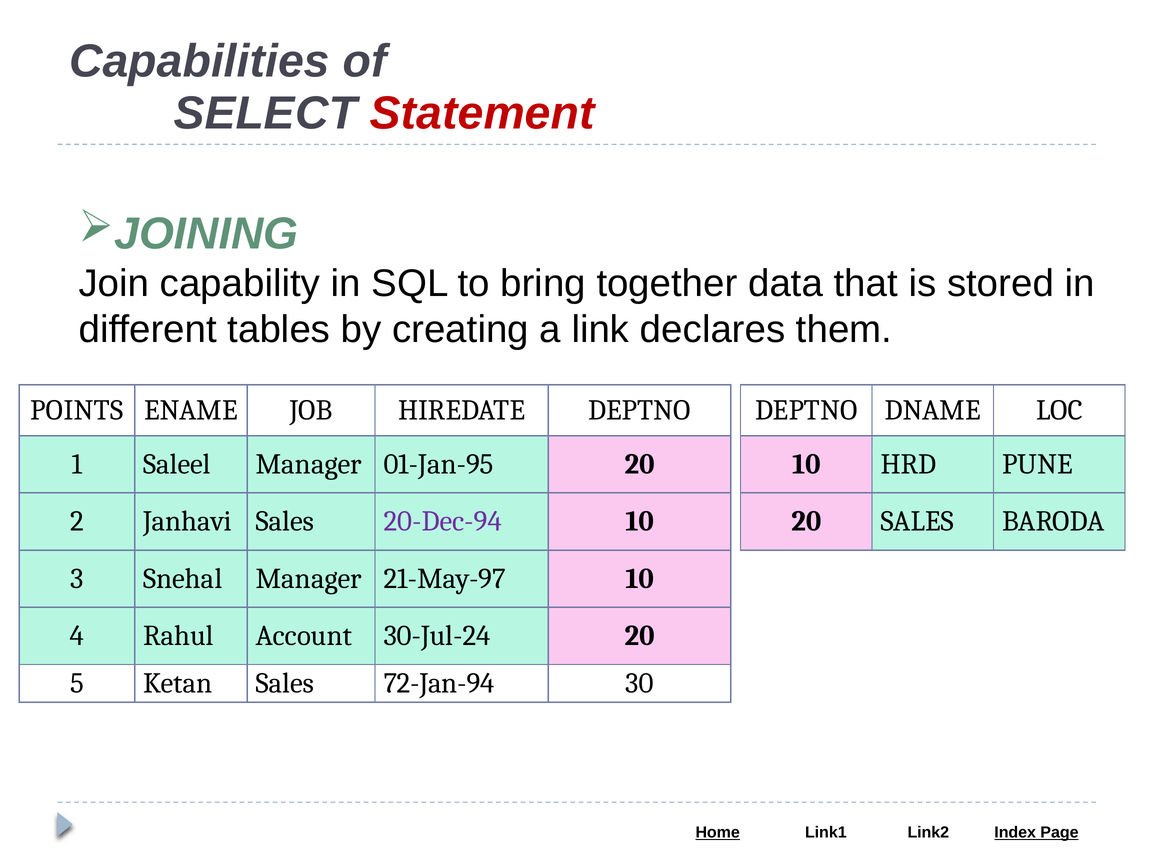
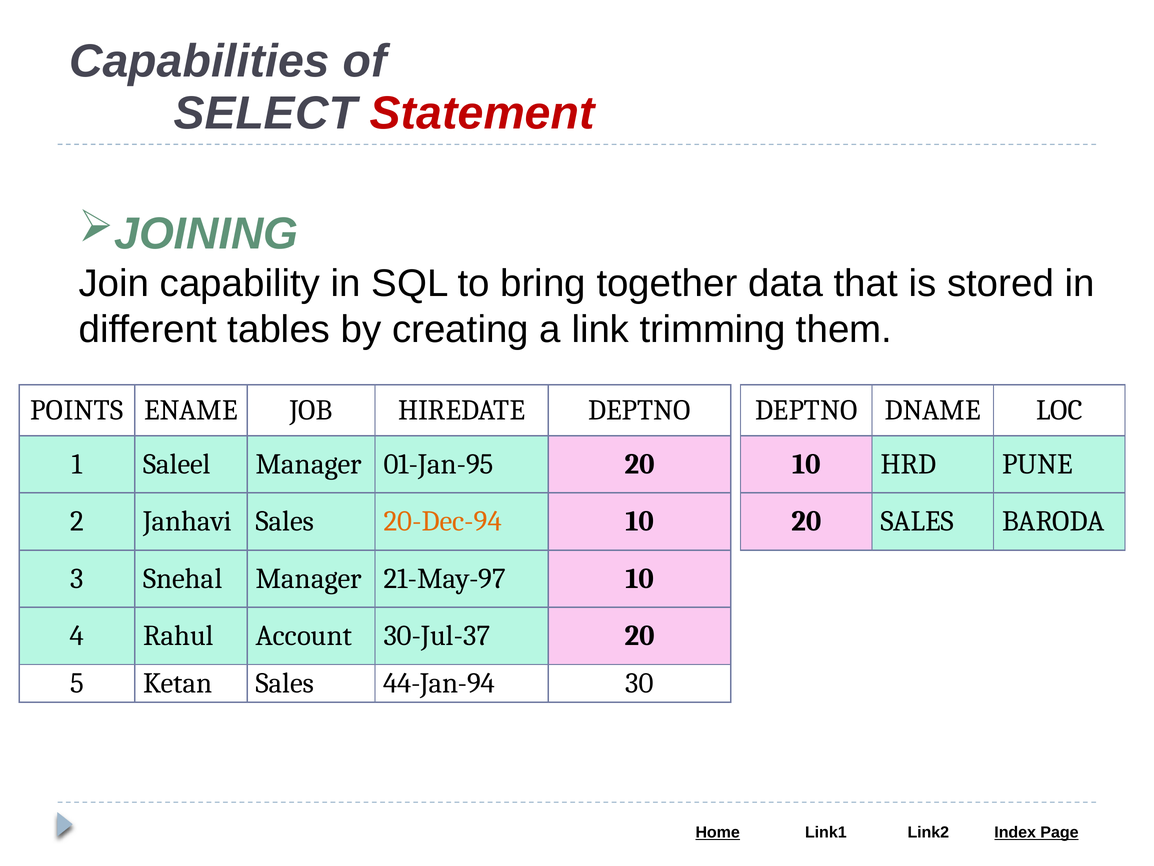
declares: declares -> trimming
20-Dec-94 colour: purple -> orange
30-Jul-24: 30-Jul-24 -> 30-Jul-37
72-Jan-94: 72-Jan-94 -> 44-Jan-94
